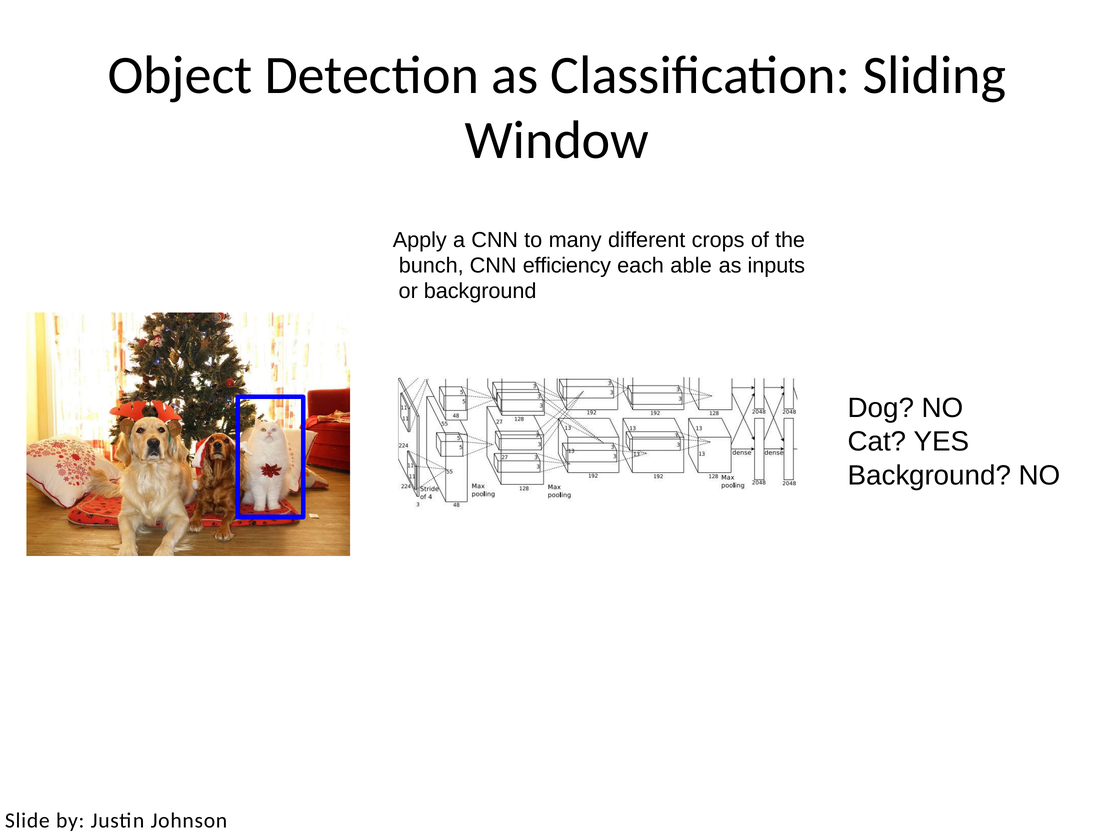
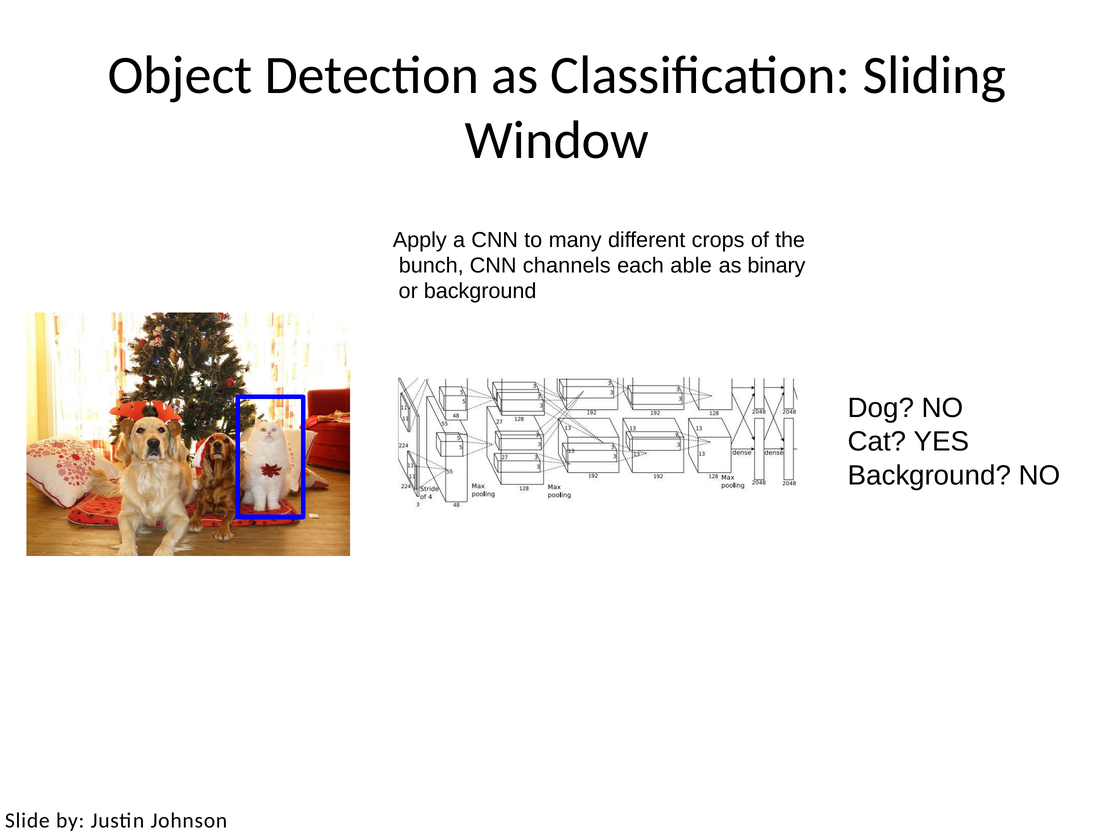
efficiency: efficiency -> channels
inputs: inputs -> binary
